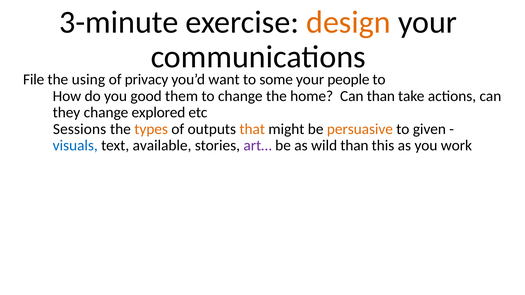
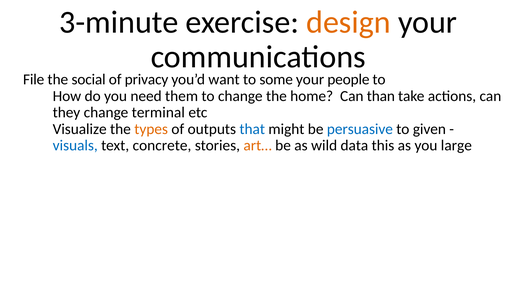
using: using -> social
good: good -> need
explored: explored -> terminal
Sessions: Sessions -> Visualize
that colour: orange -> blue
persuasive colour: orange -> blue
available: available -> concrete
art… colour: purple -> orange
wild than: than -> data
work: work -> large
